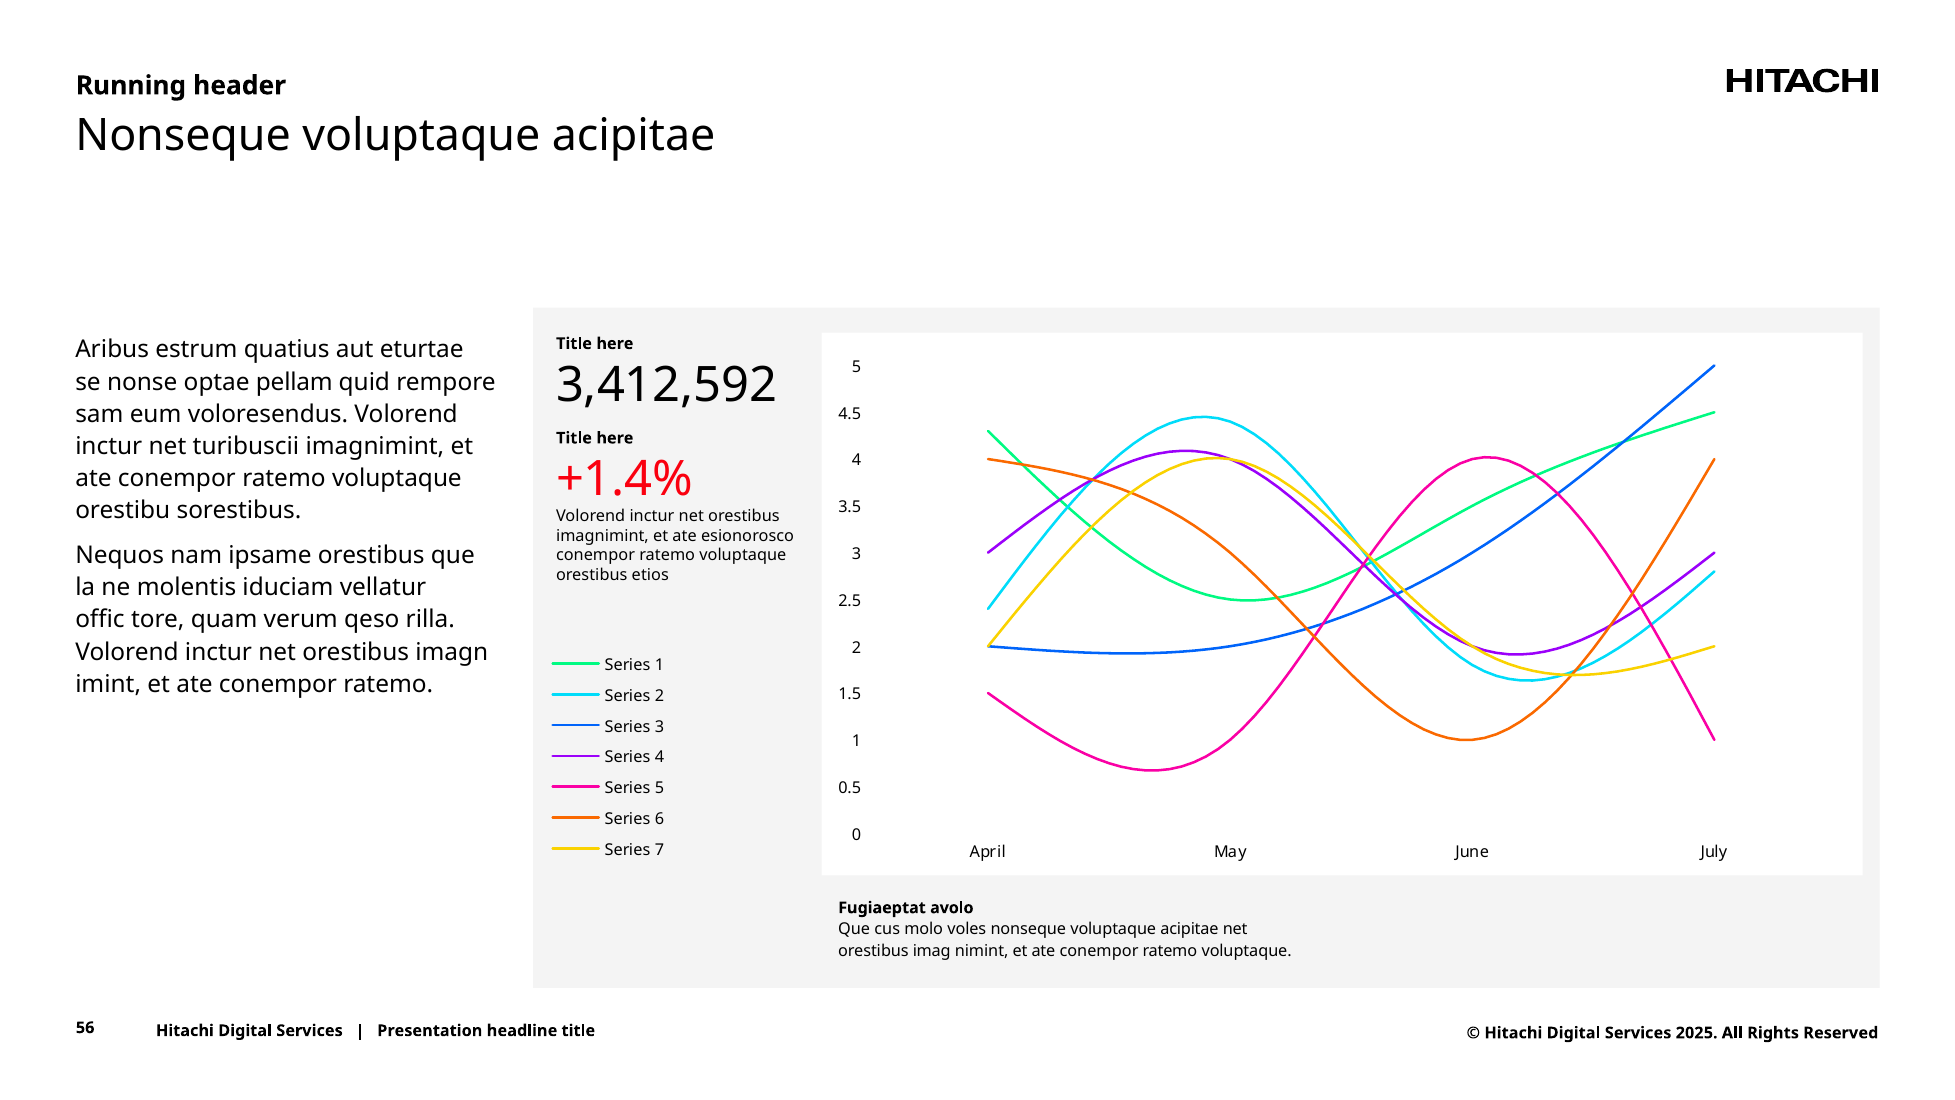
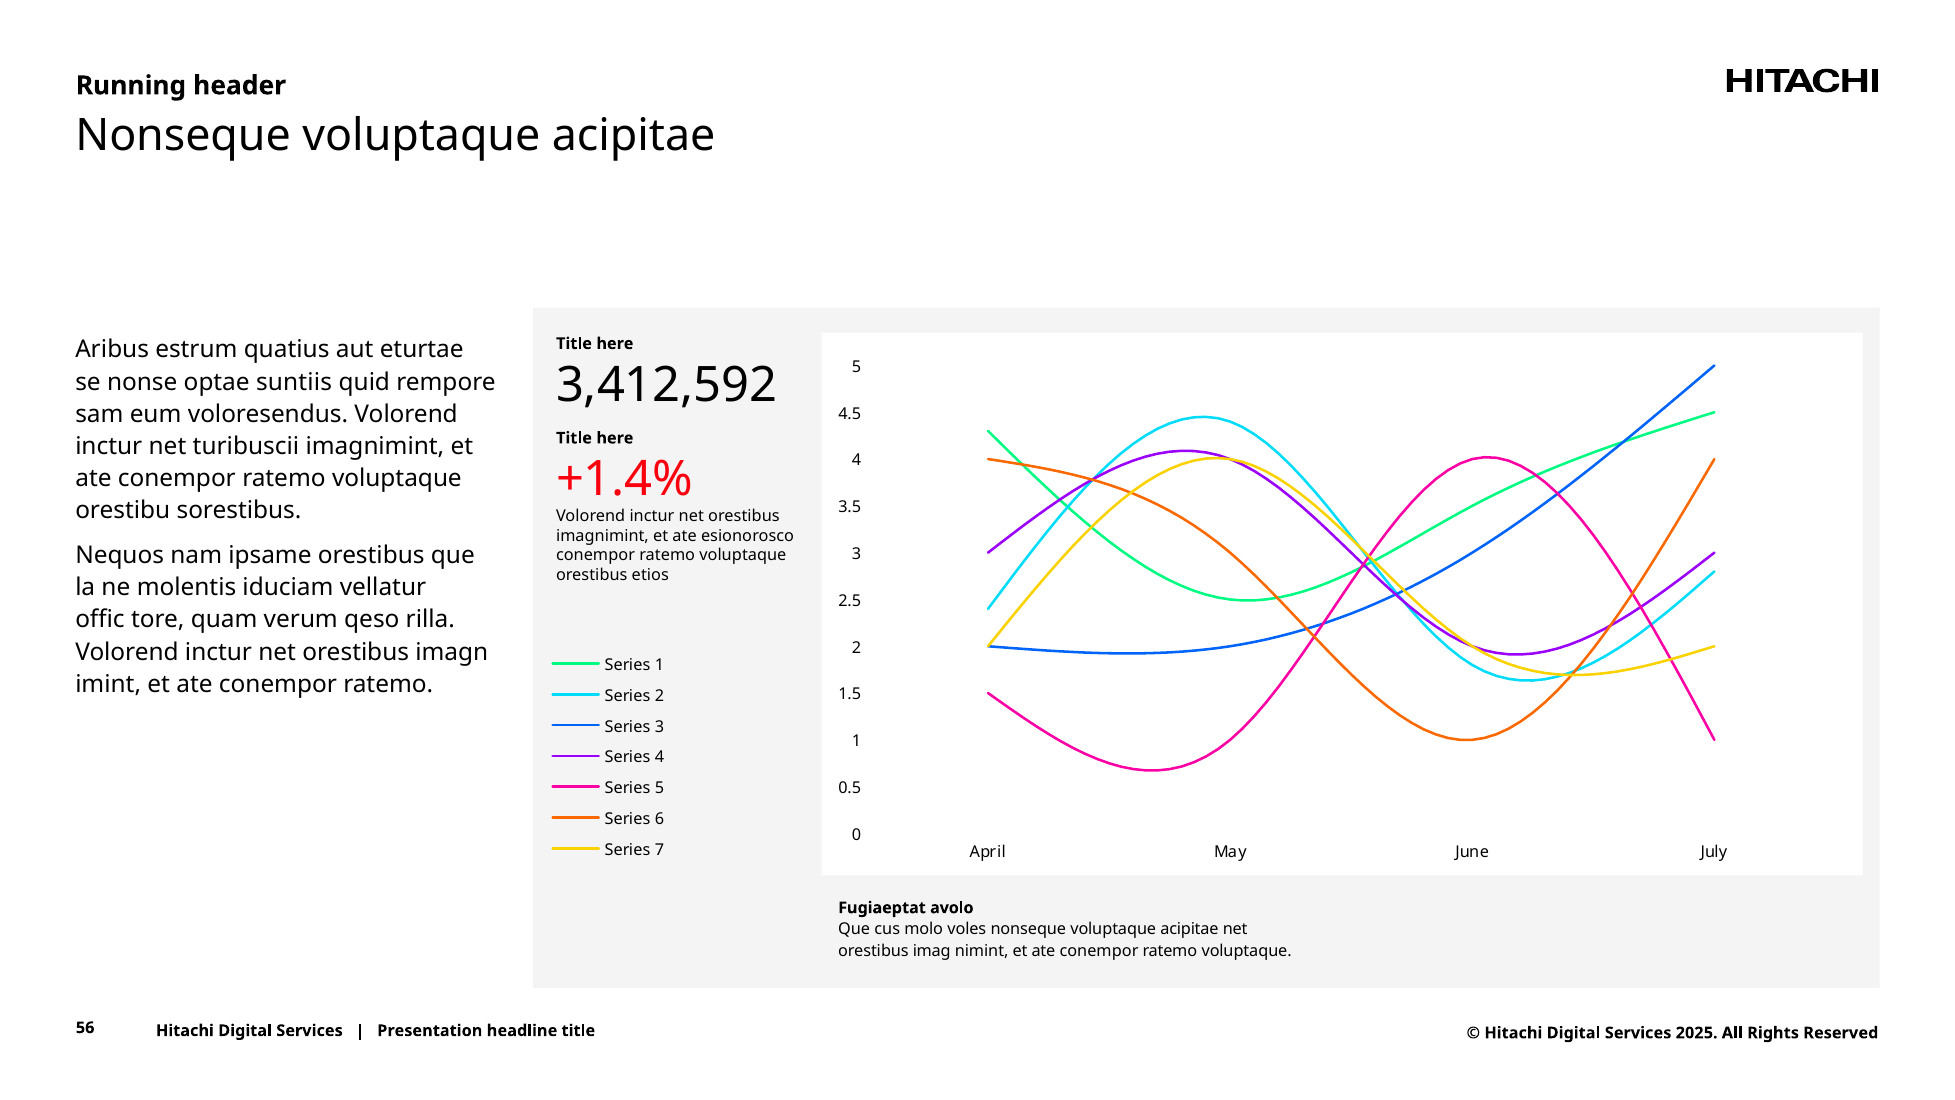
pellam: pellam -> suntiis
